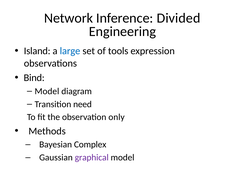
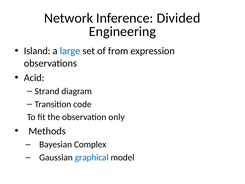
tools: tools -> from
Bind: Bind -> Acid
Model at (47, 91): Model -> Strand
need: need -> code
graphical colour: purple -> blue
